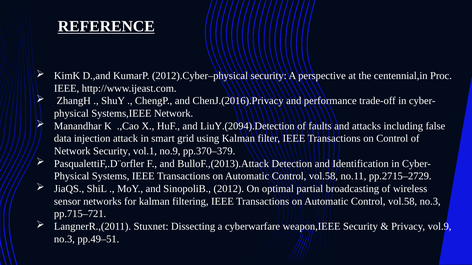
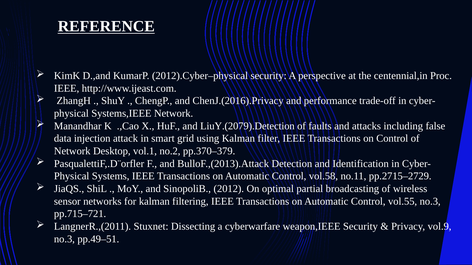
LiuY.(2094).Detection: LiuY.(2094).Detection -> LiuY.(2079).Detection
Network Security: Security -> Desktop
no.9: no.9 -> no.2
vol.58 at (403, 202): vol.58 -> vol.55
